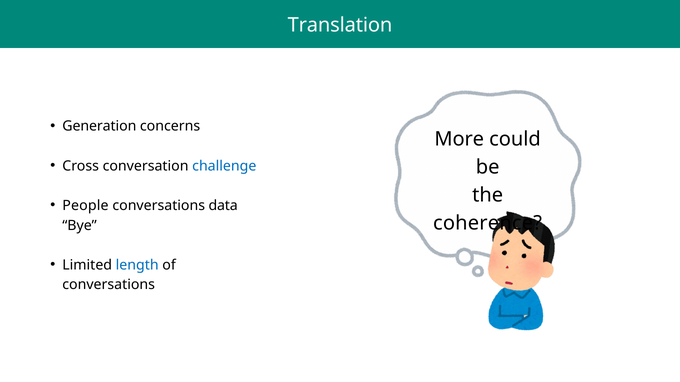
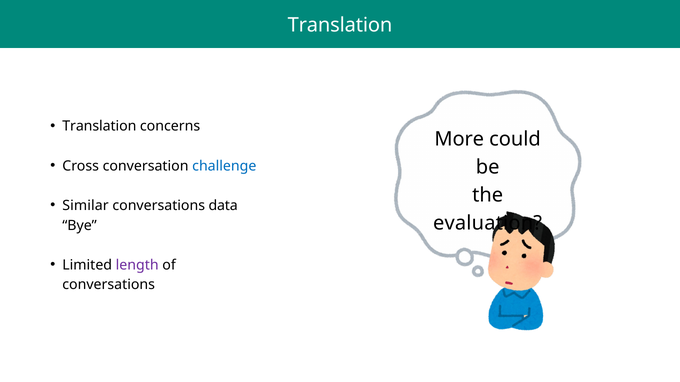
Generation at (99, 126): Generation -> Translation
People: People -> Similar
coherence: coherence -> evaluation
length colour: blue -> purple
